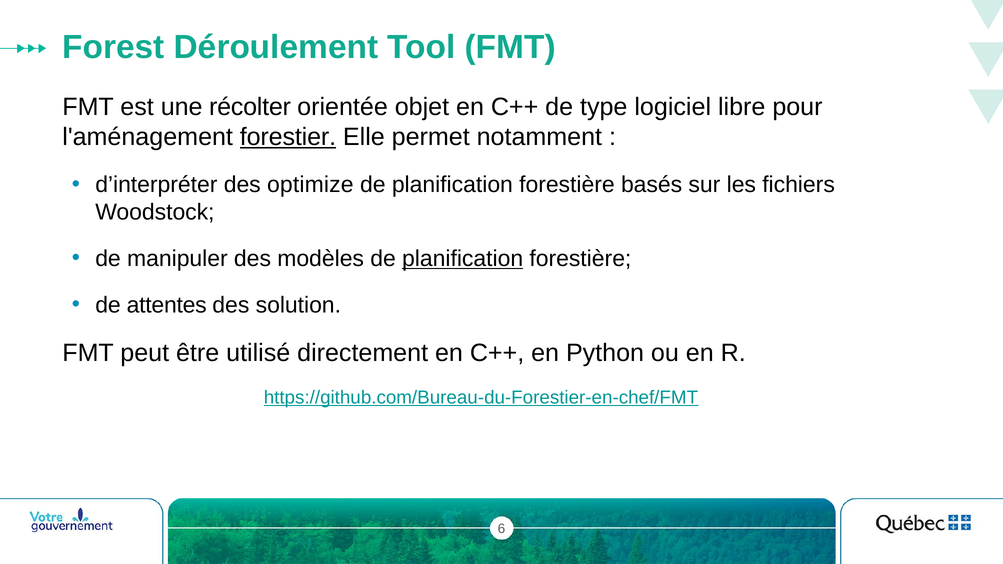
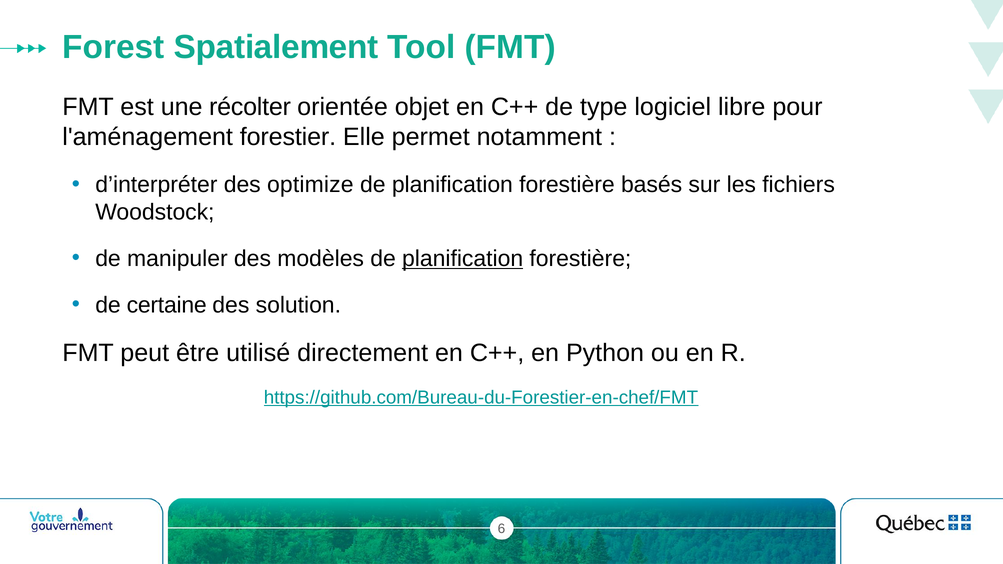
Déroulement: Déroulement -> Spatialement
forestier underline: present -> none
attentes: attentes -> certaine
